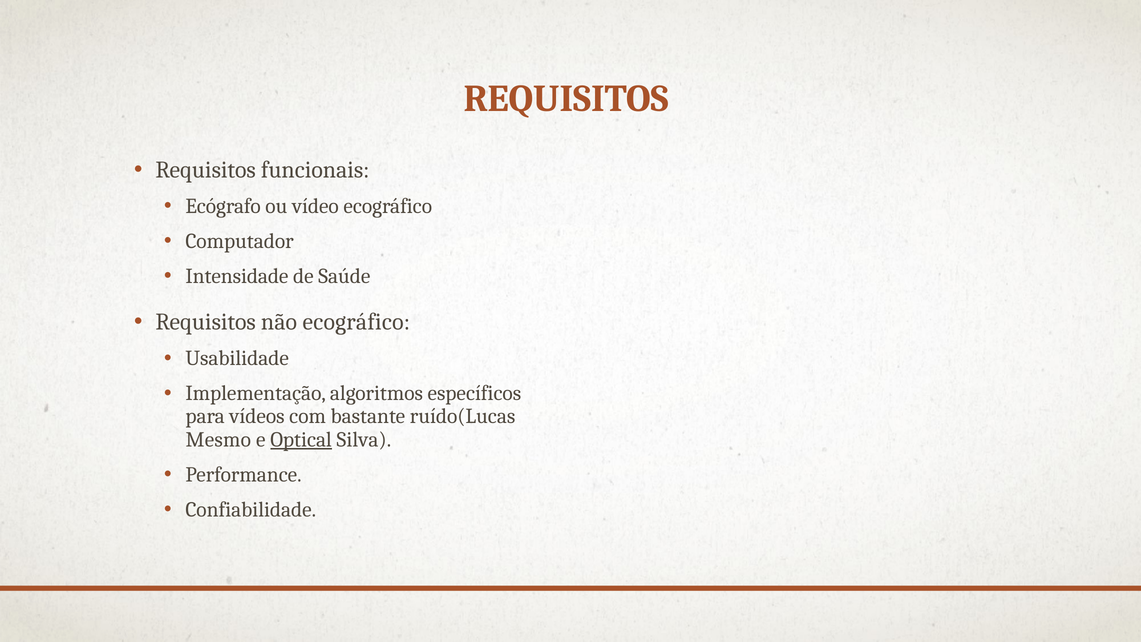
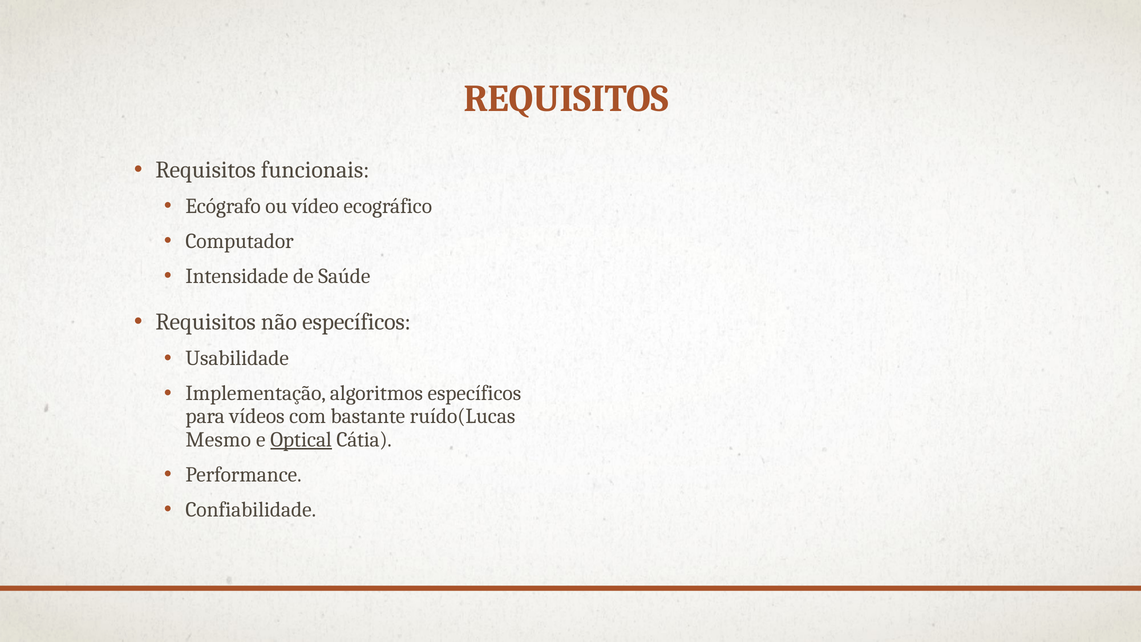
não ecográfico: ecográfico -> específicos
Silva: Silva -> Cátia
